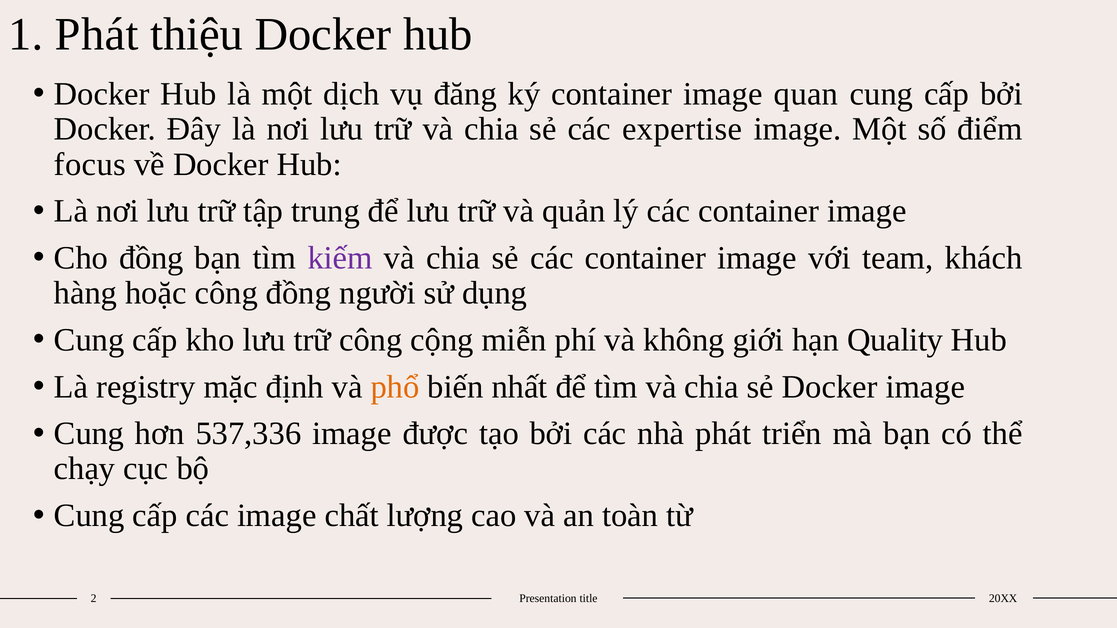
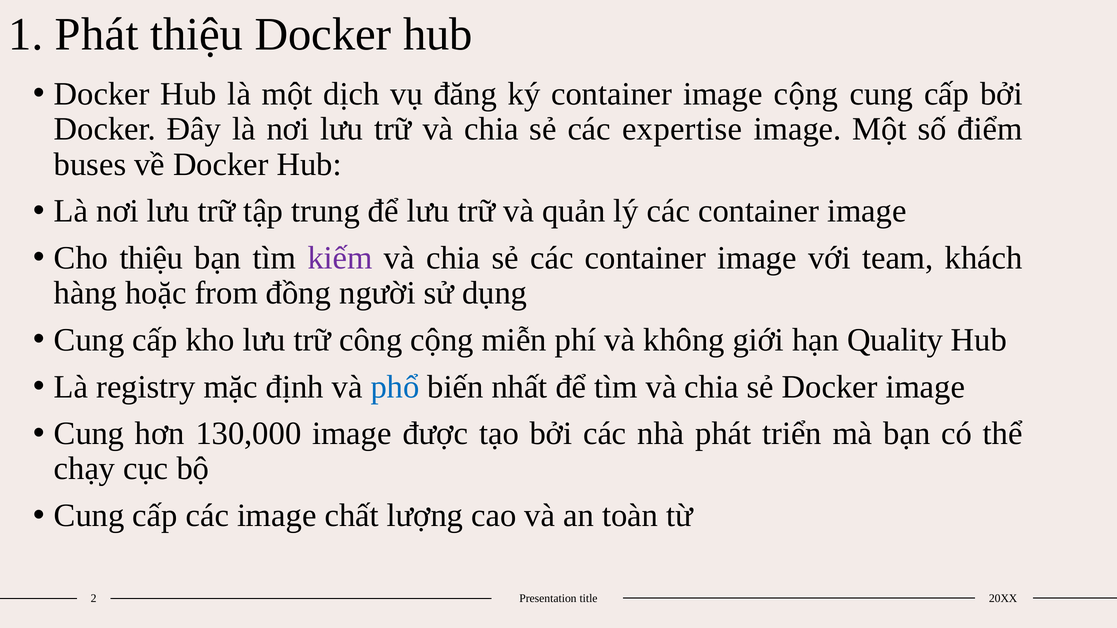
image quan: quan -> cộng
focus: focus -> buses
Cho đồng: đồng -> thiệu
hoặc công: công -> from
phổ colour: orange -> blue
537,336: 537,336 -> 130,000
